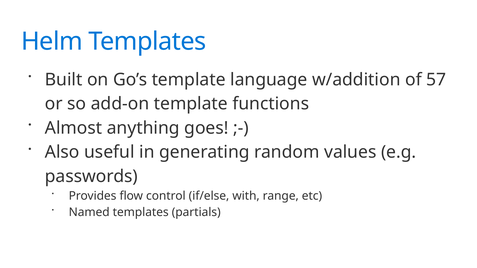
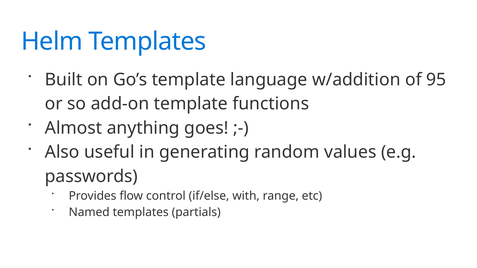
57: 57 -> 95
